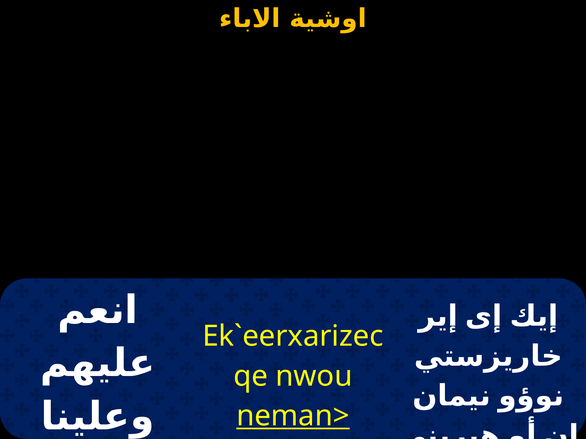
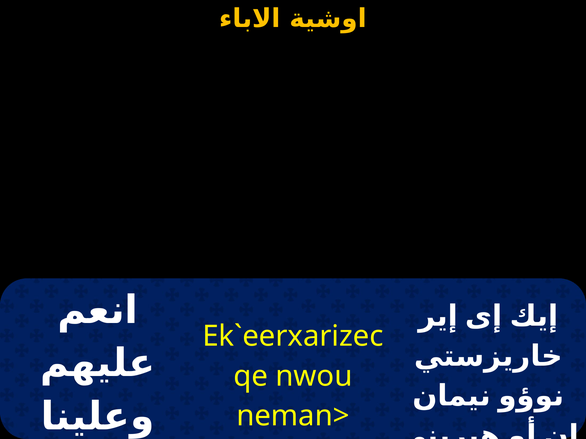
neman> underline: present -> none
